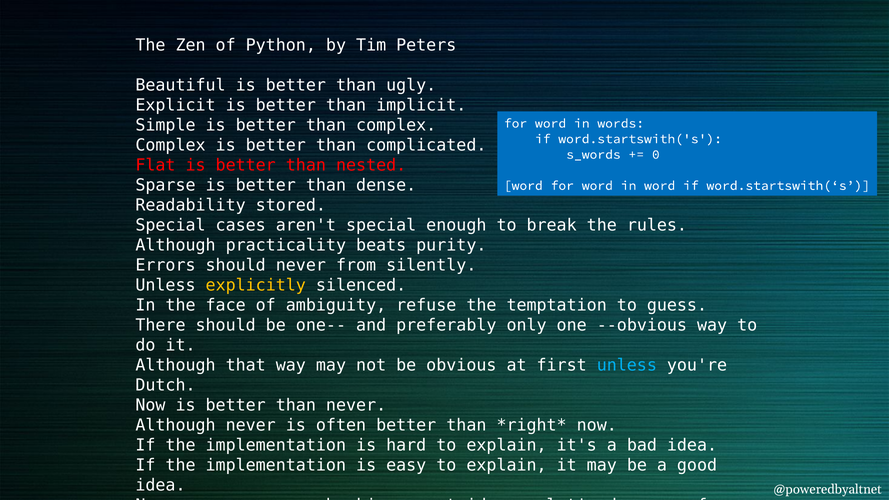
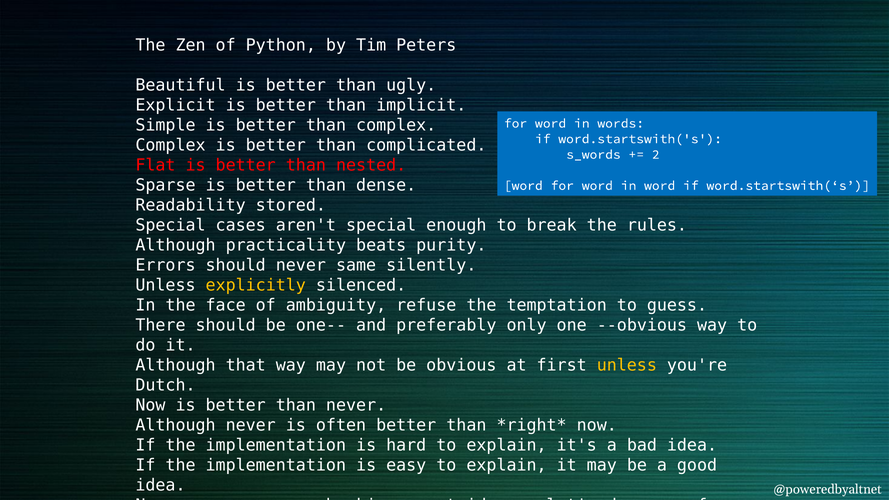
0: 0 -> 2
from: from -> same
unless at (627, 365) colour: light blue -> yellow
